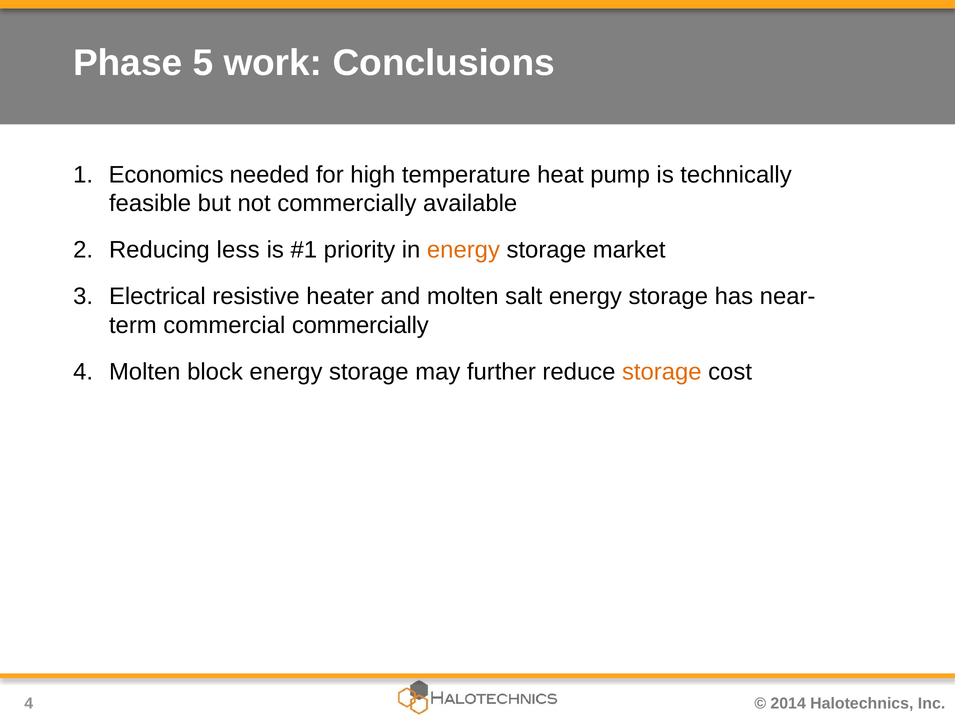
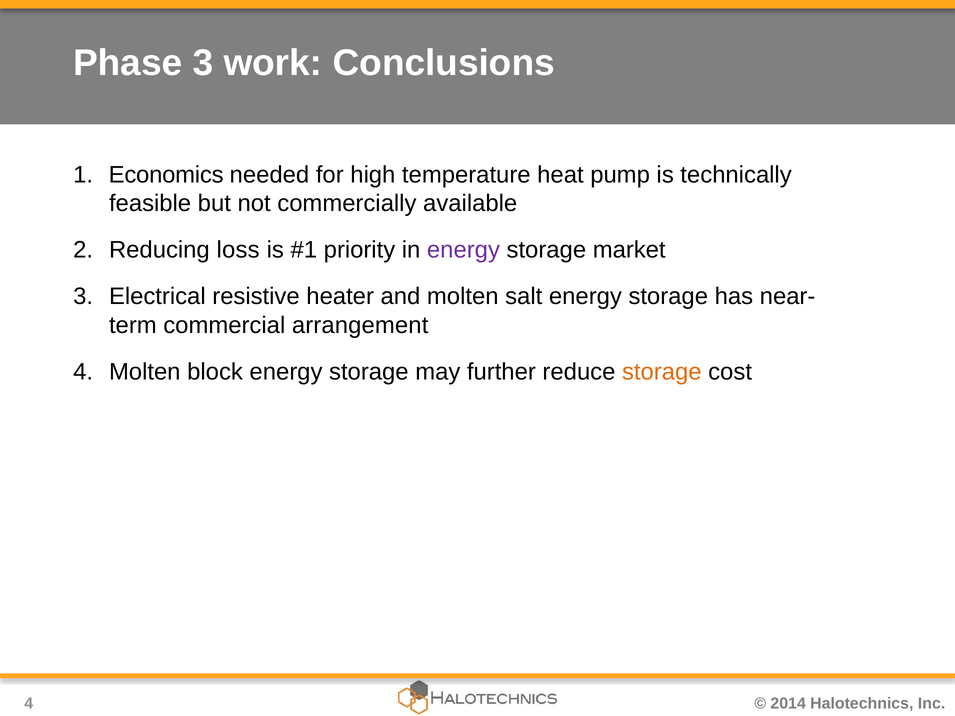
Phase 5: 5 -> 3
less: less -> loss
energy at (463, 250) colour: orange -> purple
commercial commercially: commercially -> arrangement
